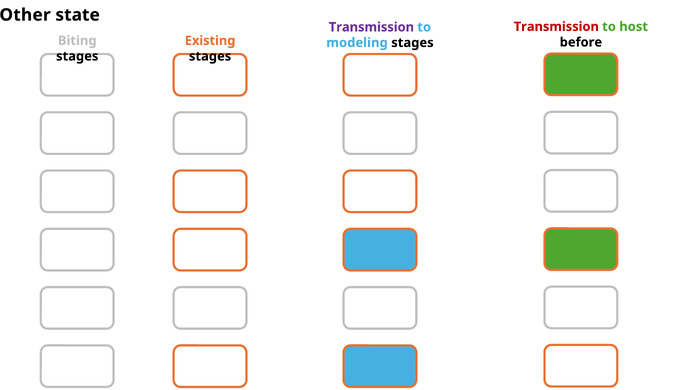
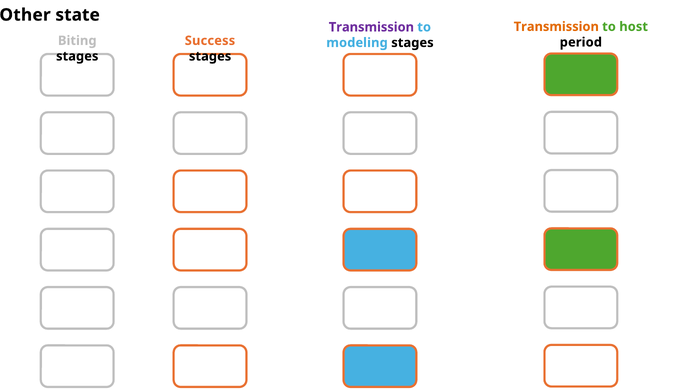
Transmission at (556, 27) colour: red -> orange
Existing: Existing -> Success
before: before -> period
